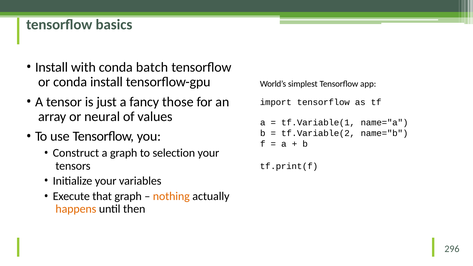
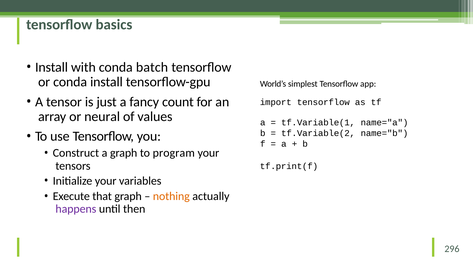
those: those -> count
selection: selection -> program
happens colour: orange -> purple
